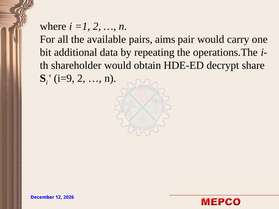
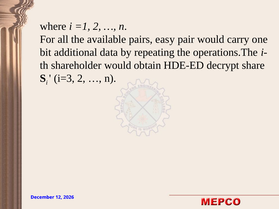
aims: aims -> easy
i=9: i=9 -> i=3
